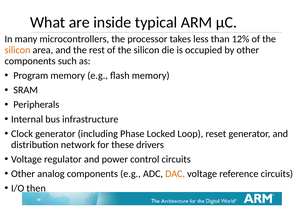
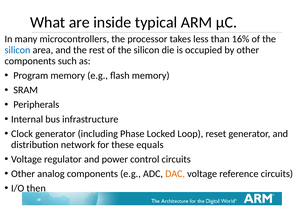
12%: 12% -> 16%
silicon at (17, 50) colour: orange -> blue
drivers: drivers -> equals
